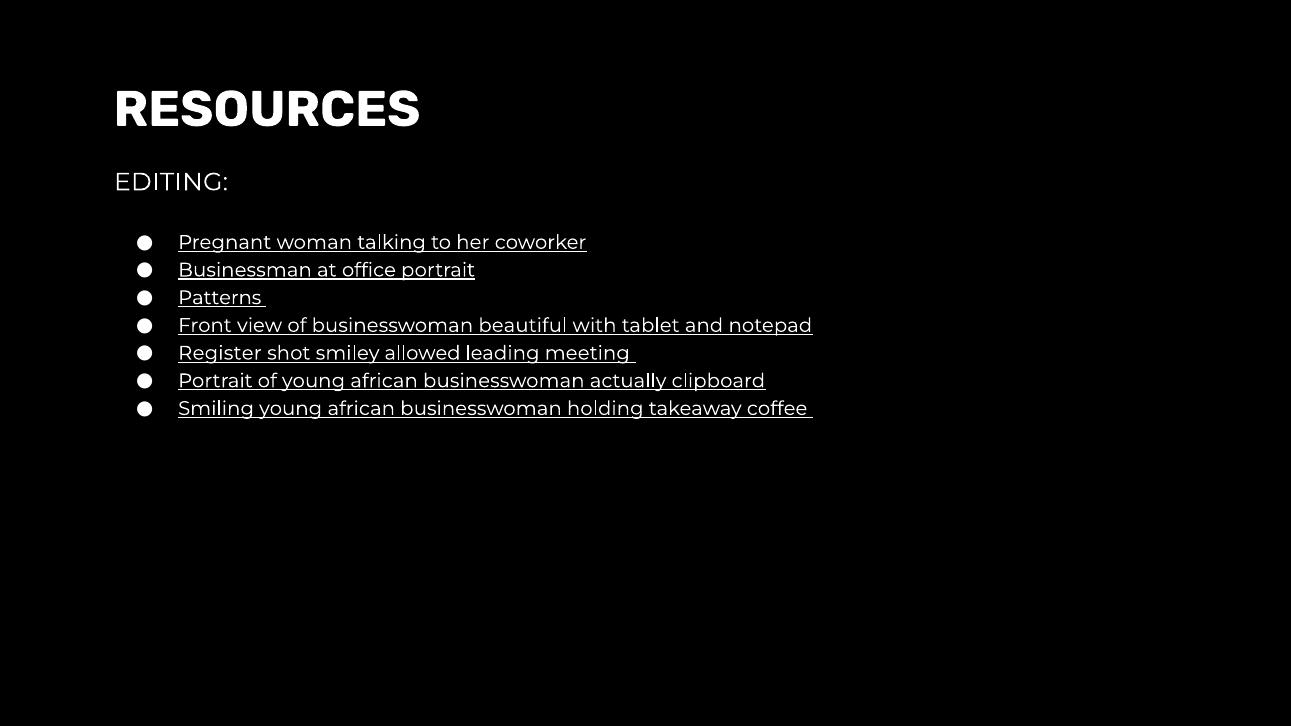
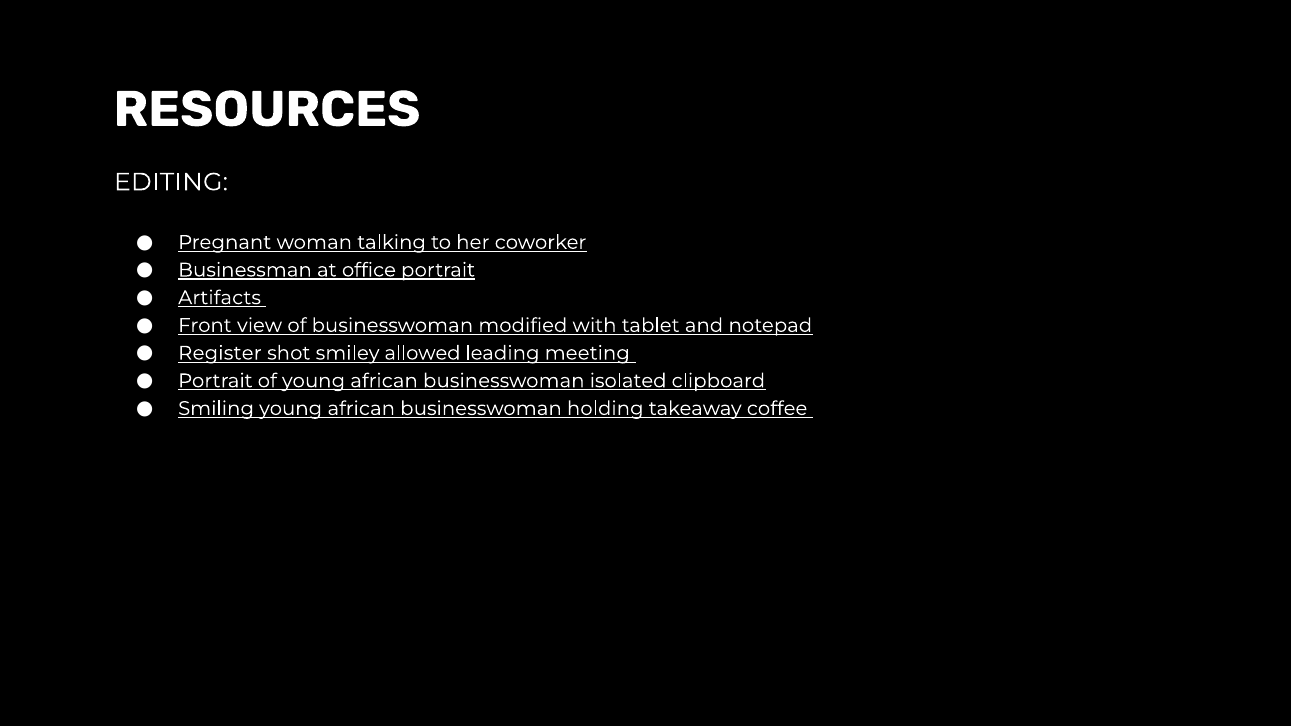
Patterns: Patterns -> Artifacts
beautiful: beautiful -> modified
actually: actually -> isolated
